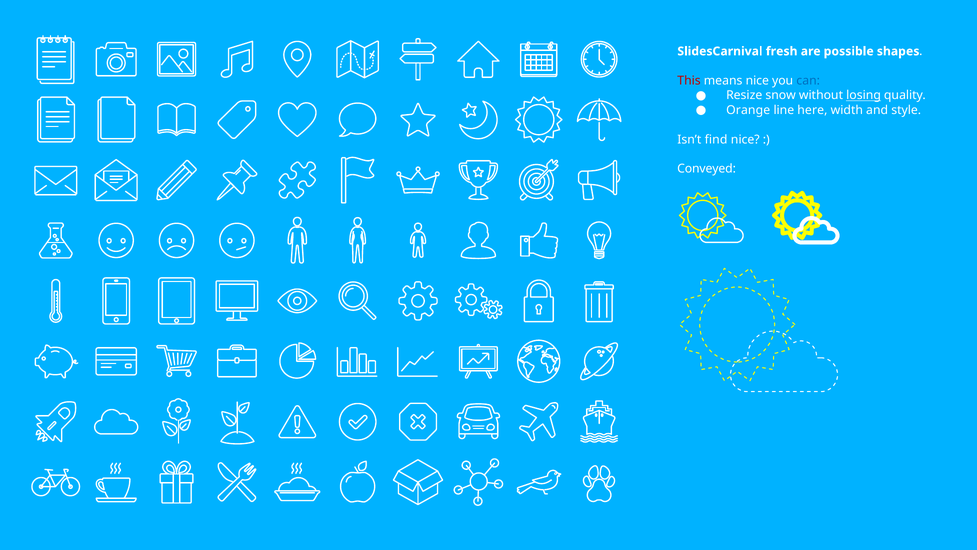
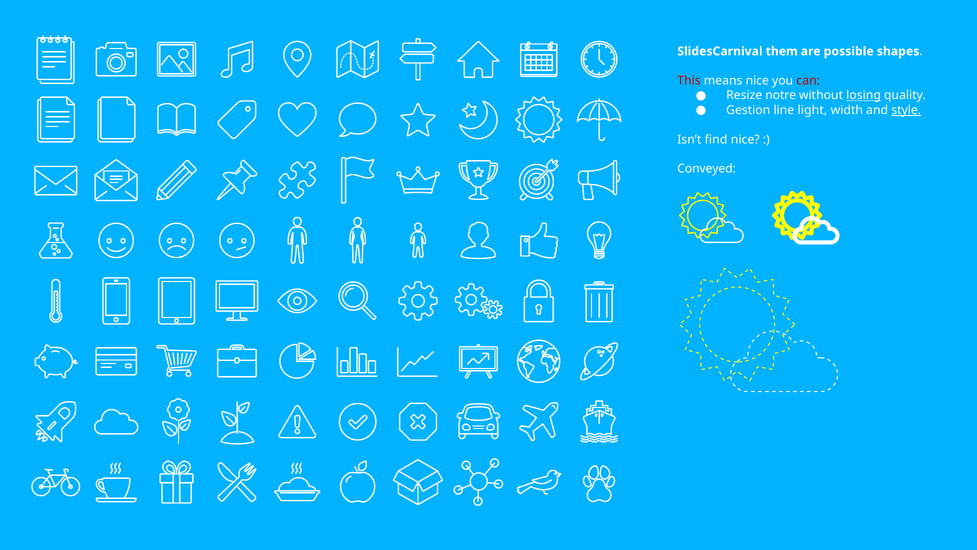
fresh: fresh -> them
can colour: blue -> red
snow: snow -> notre
Orange: Orange -> Gestion
here: here -> light
style underline: none -> present
